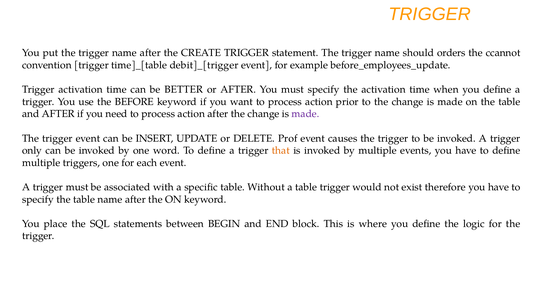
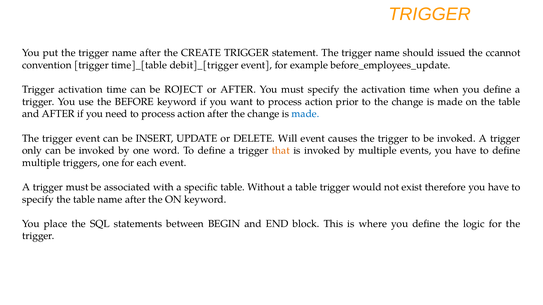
orders: orders -> issued
BETTER: BETTER -> ROJECT
made at (306, 114) colour: purple -> blue
Prof: Prof -> Will
